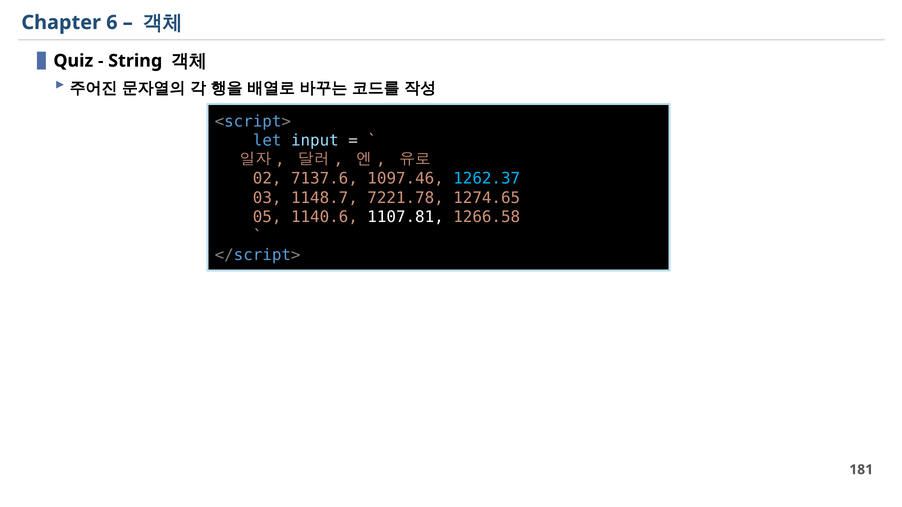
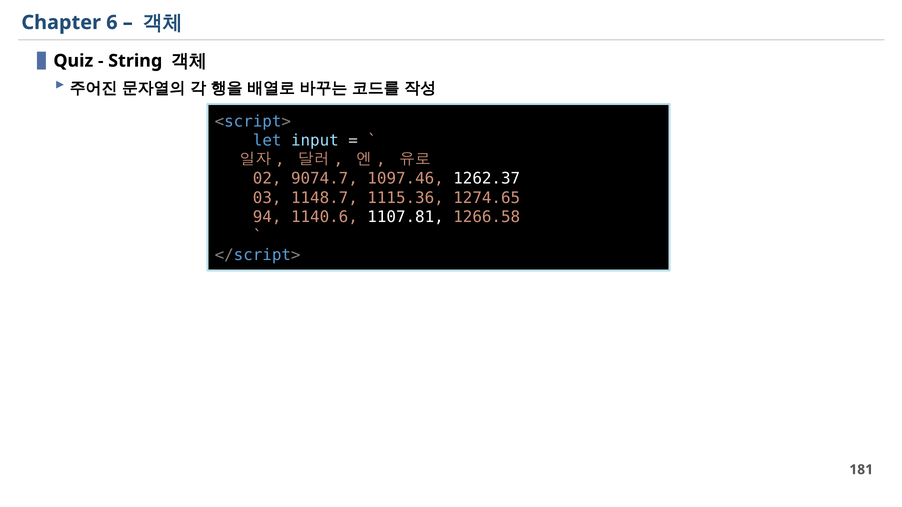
7137.6: 7137.6 -> 9074.7
1262.37 colour: light blue -> white
7221.78: 7221.78 -> 1115.36
05: 05 -> 94
